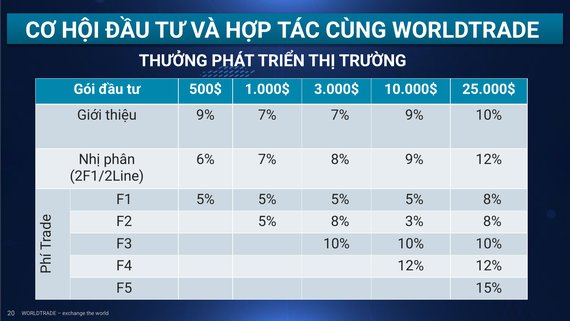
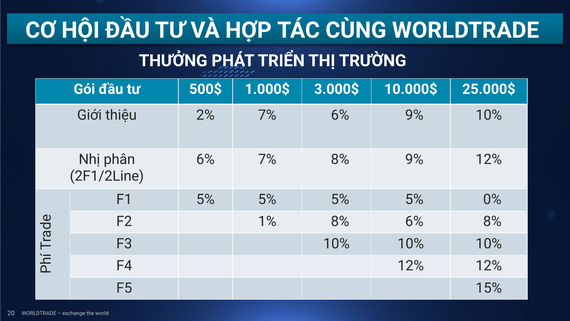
thiệu 9%: 9% -> 2%
7% 7%: 7% -> 6%
5% 5% 8%: 8% -> 0%
F2 5%: 5% -> 1%
8% 3%: 3% -> 6%
